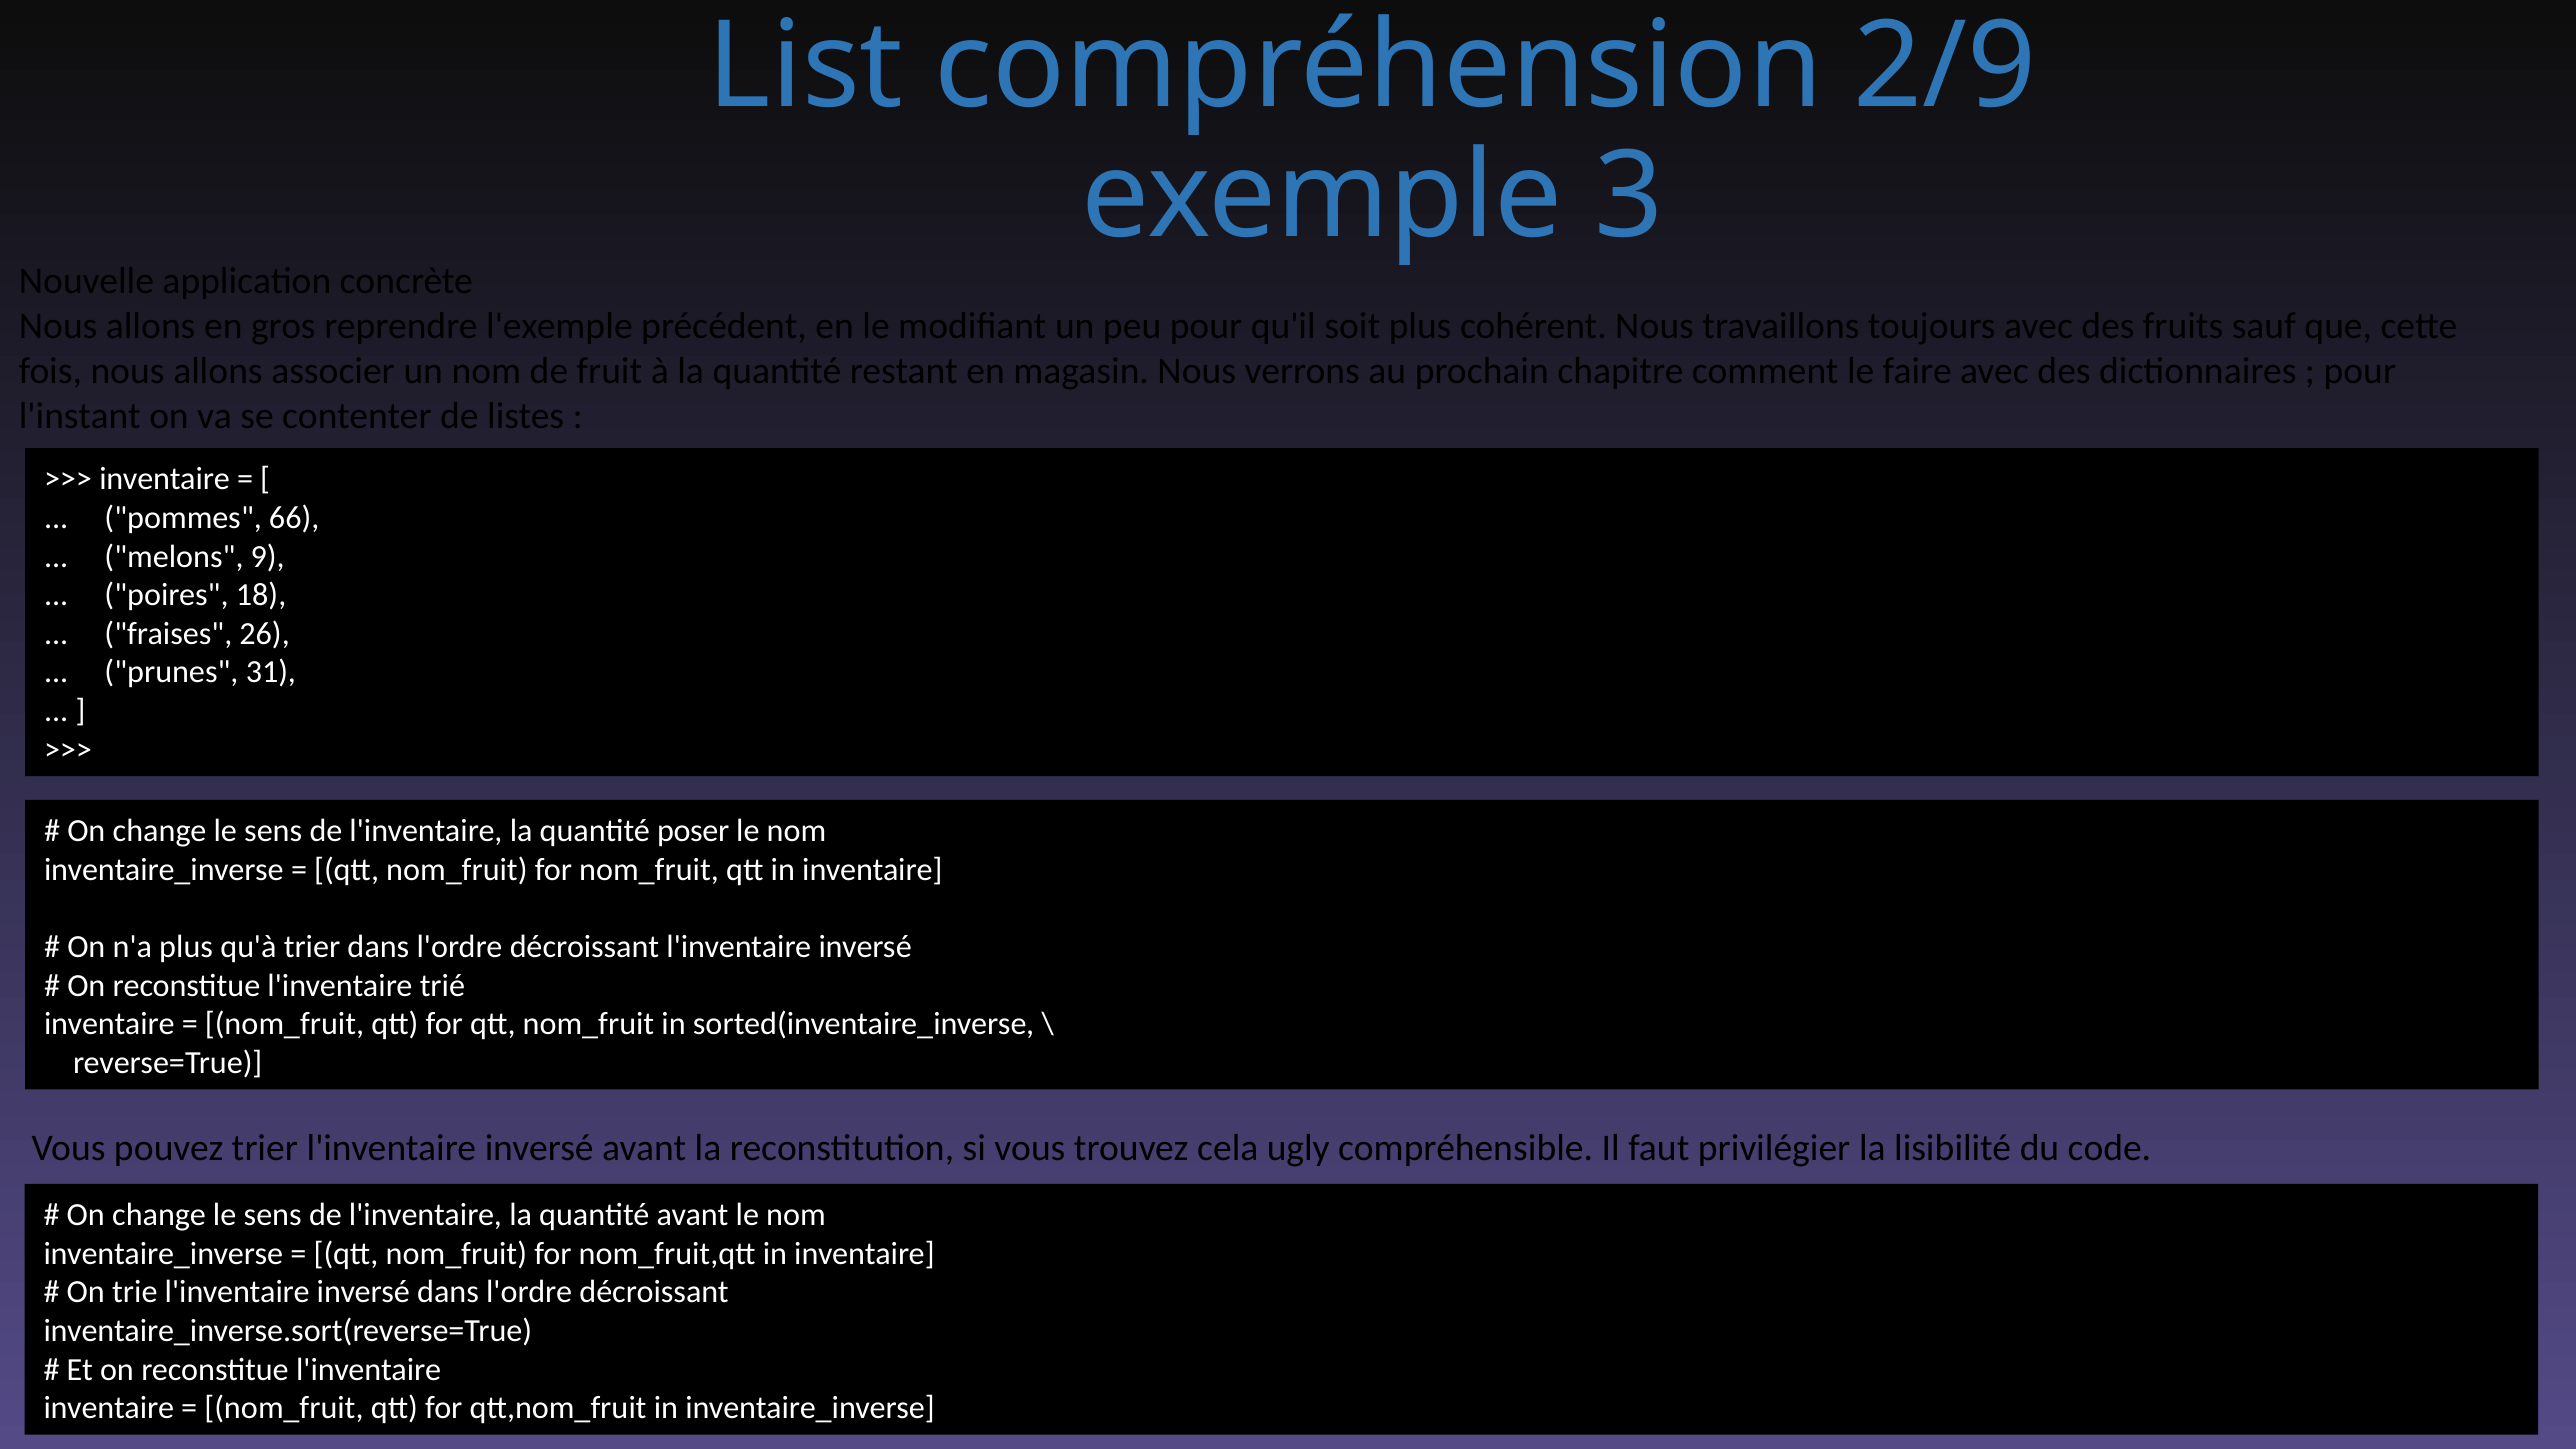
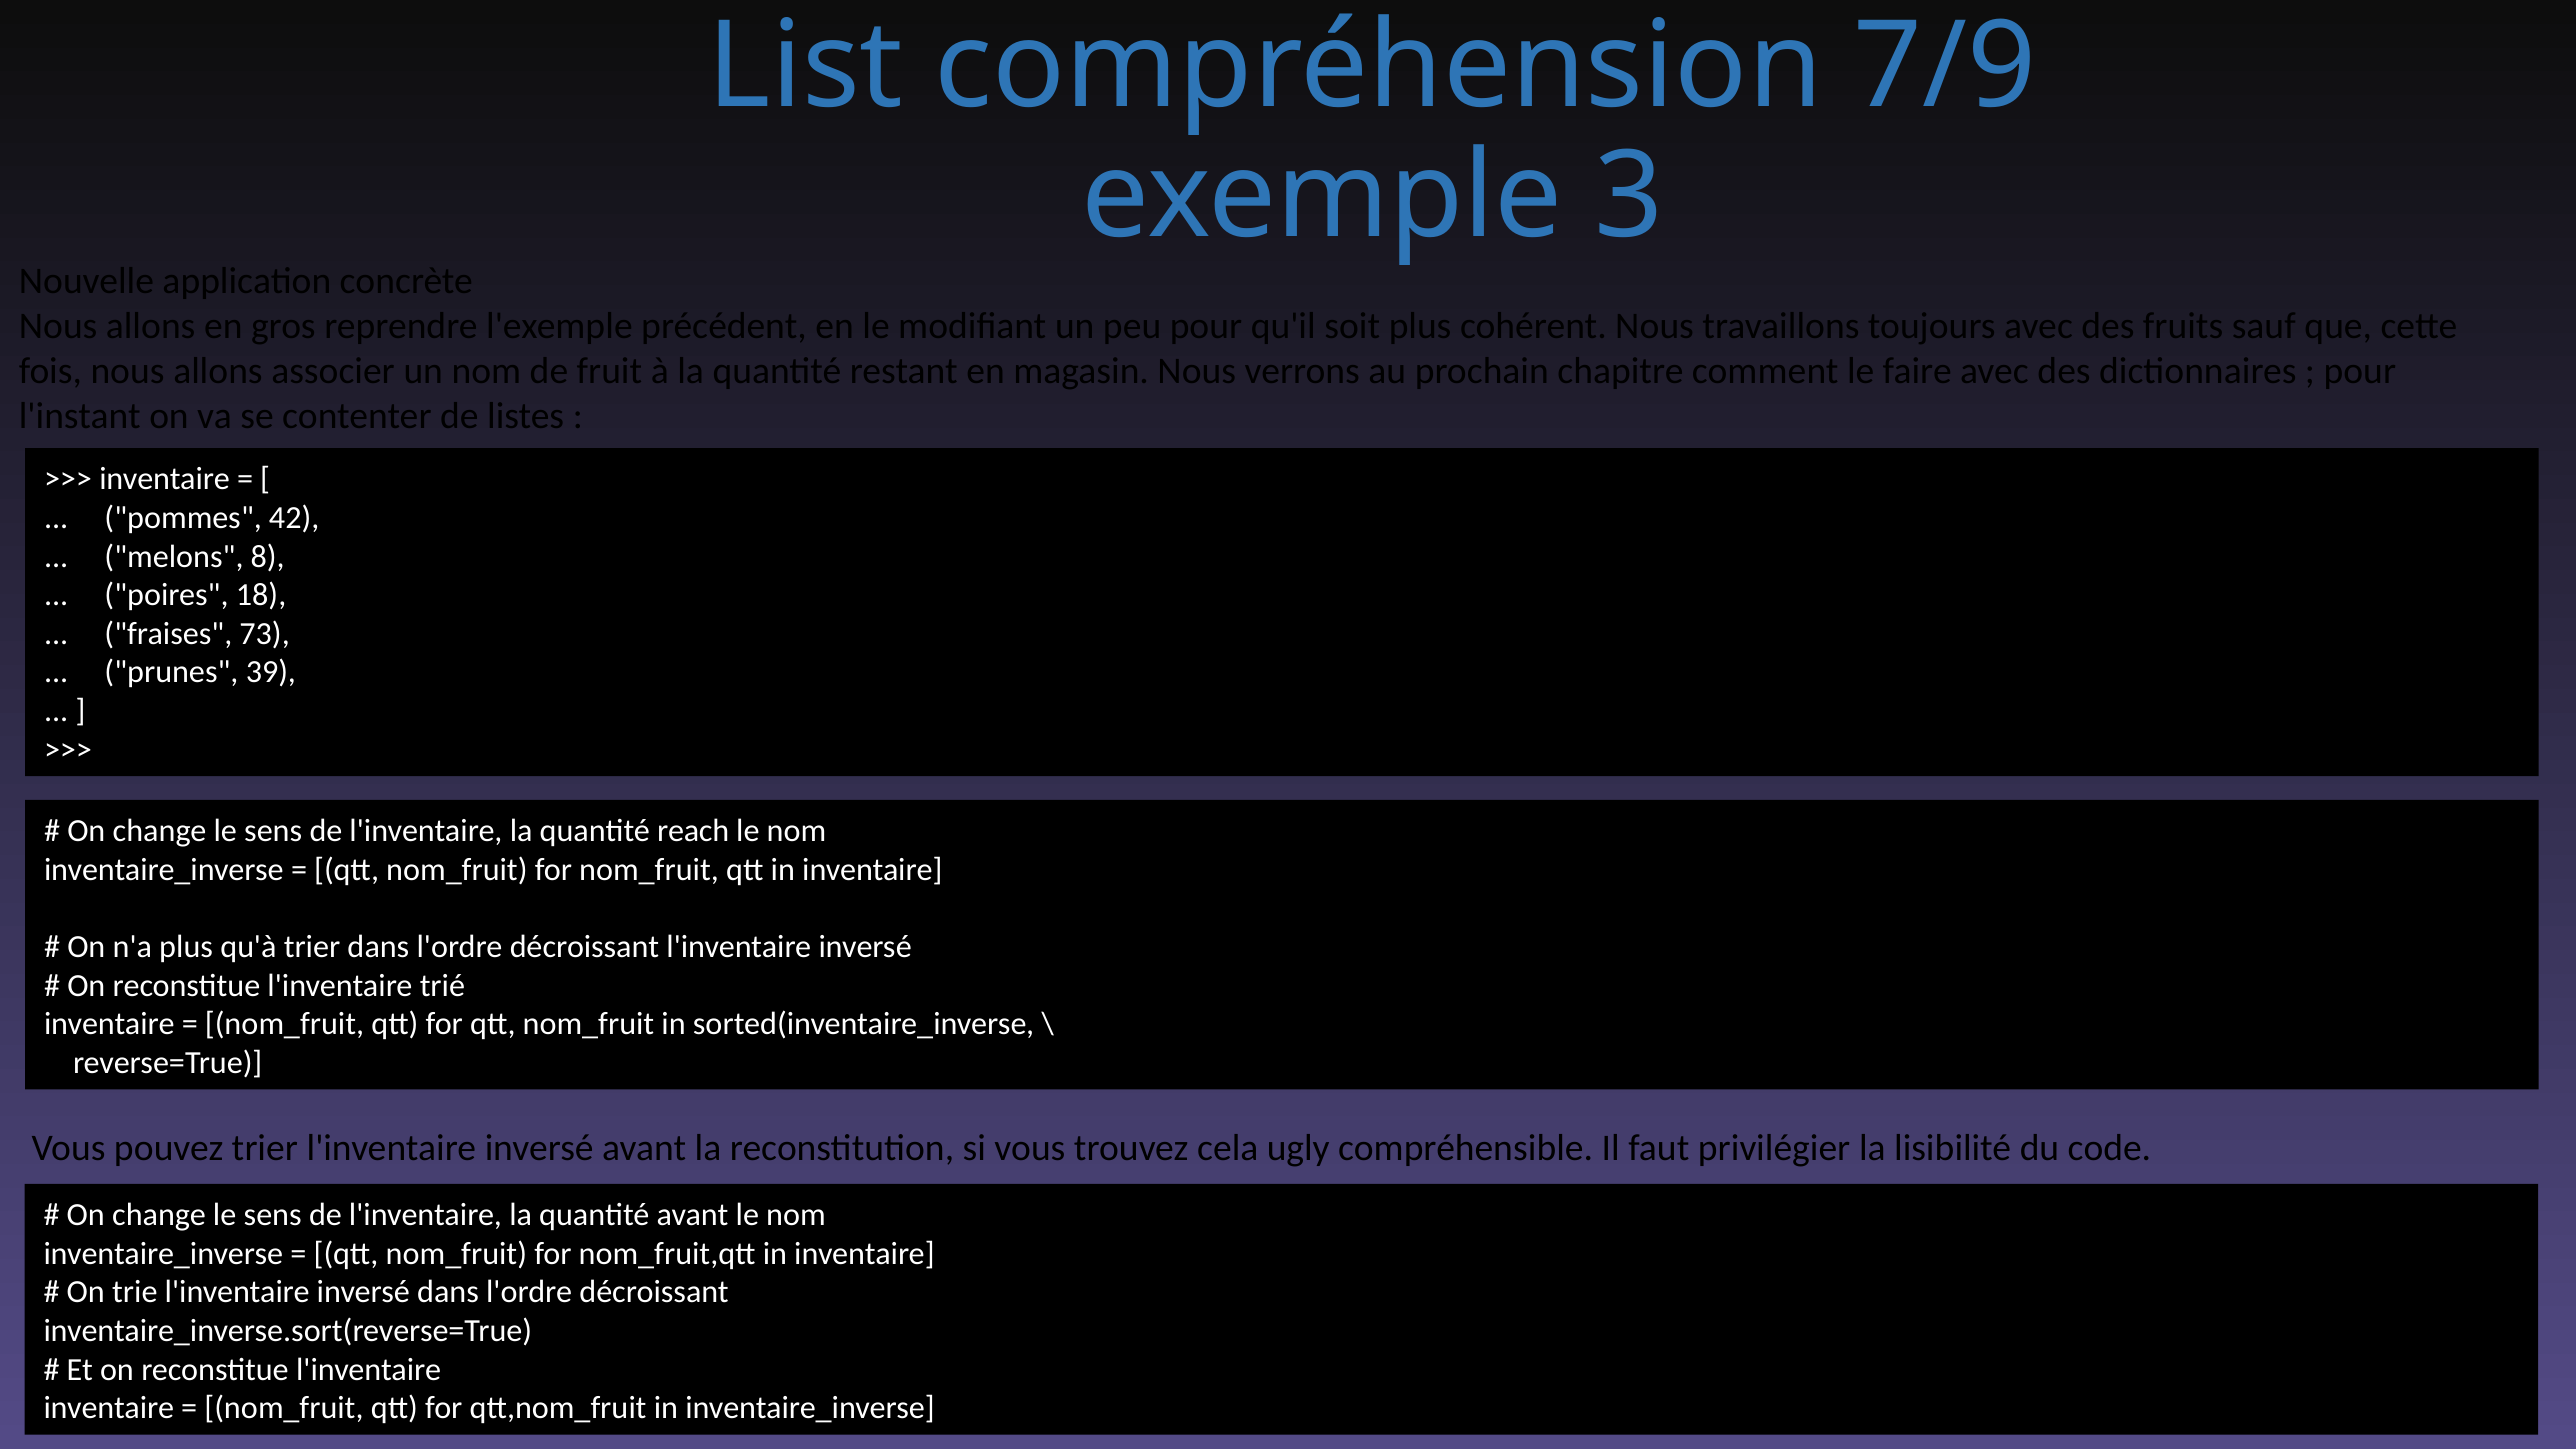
2/9: 2/9 -> 7/9
66: 66 -> 42
9: 9 -> 8
26: 26 -> 73
31: 31 -> 39
poser: poser -> reach
